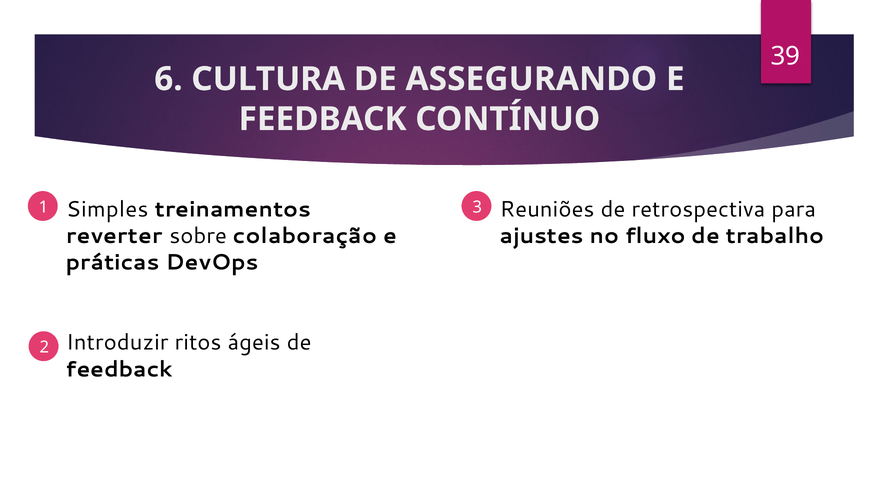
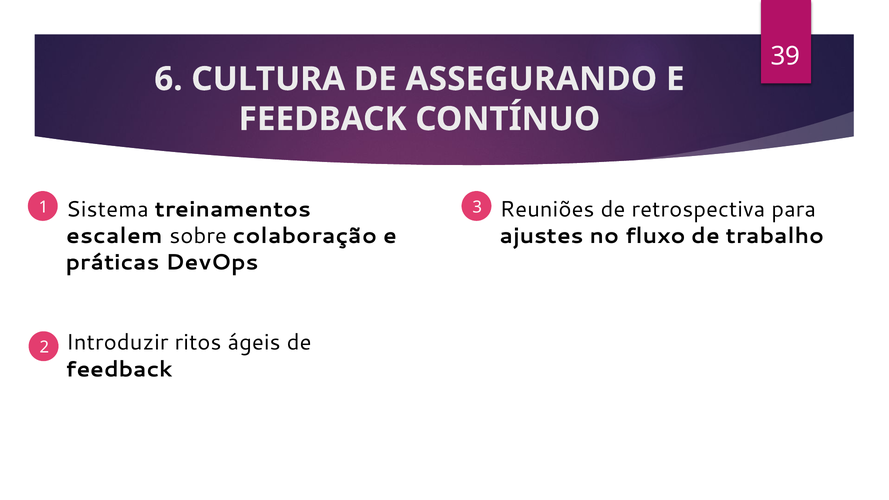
Simples: Simples -> Sistema
reverter: reverter -> escalem
